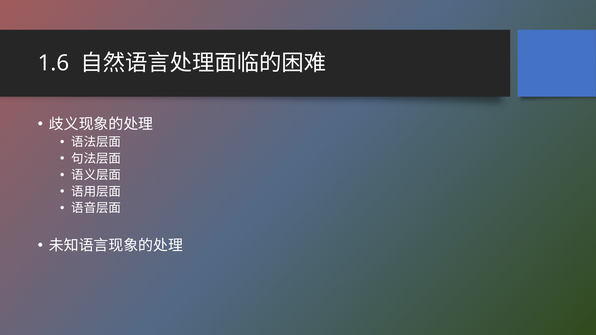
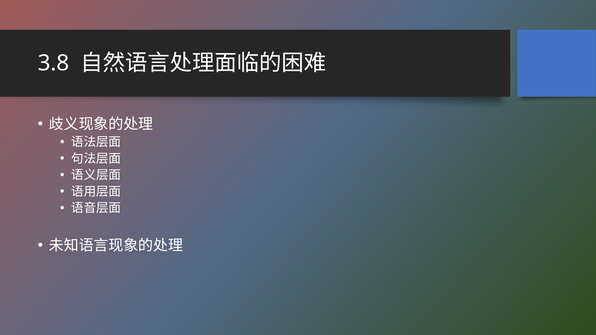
1.6: 1.6 -> 3.8
